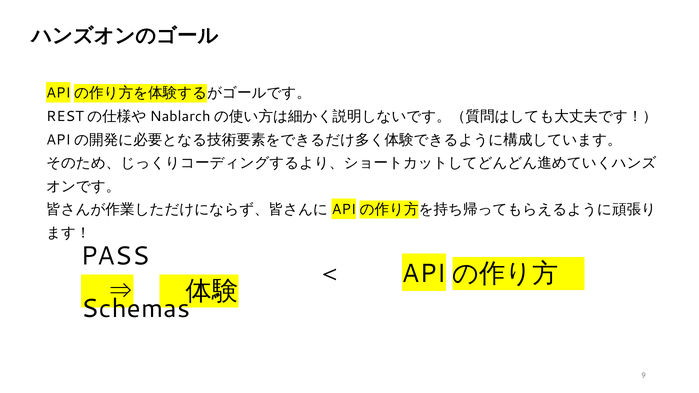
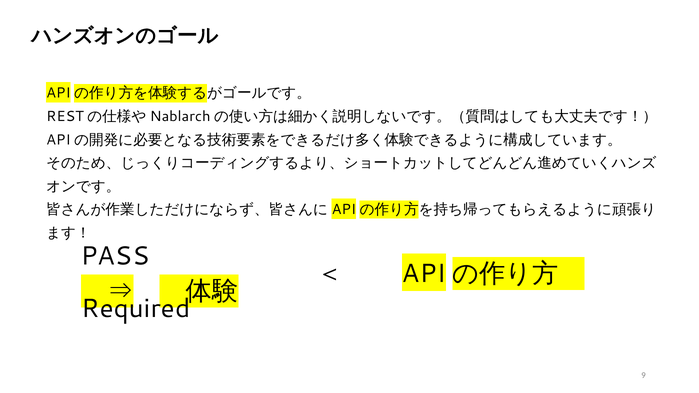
Schemas: Schemas -> Required
